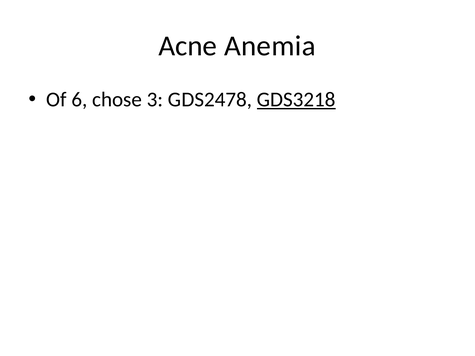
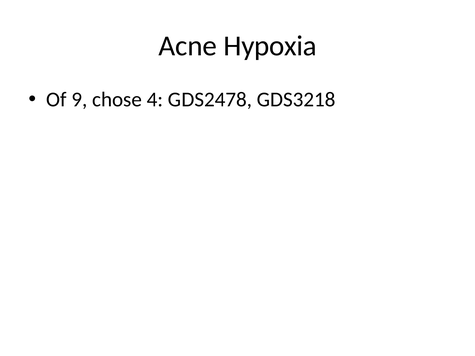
Anemia: Anemia -> Hypoxia
6: 6 -> 9
3: 3 -> 4
GDS3218 underline: present -> none
